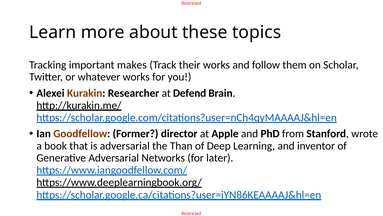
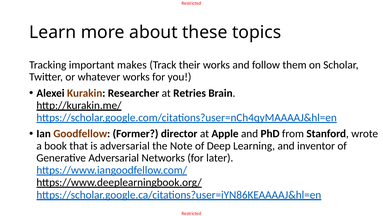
Defend: Defend -> Retries
Than: Than -> Note
